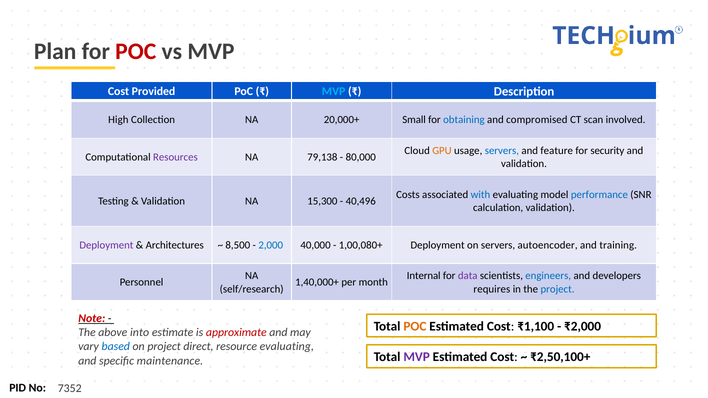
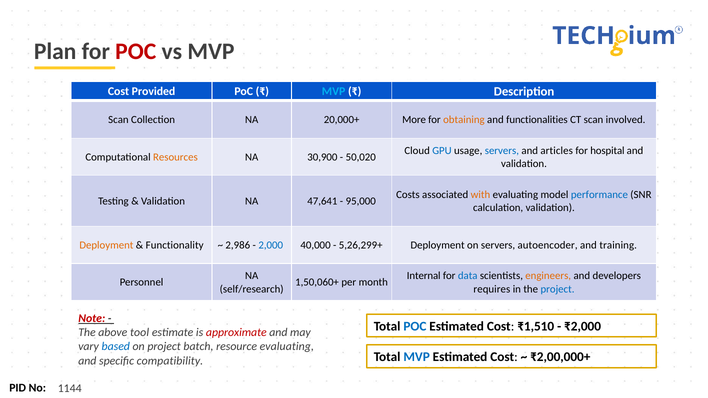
High at (118, 120): High -> Scan
Small: Small -> More
obtaining colour: blue -> orange
compromised: compromised -> functionalities
GPU colour: orange -> blue
feature: feature -> articles
security: security -> hospital
Resources colour: purple -> orange
79,138: 79,138 -> 30,900
80,000: 80,000 -> 50,020
with colour: blue -> orange
15,300: 15,300 -> 47,641
40,496: 40,496 -> 95,000
Deployment at (106, 245) colour: purple -> orange
Architectures: Architectures -> Functionality
8,500: 8,500 -> 2,986
1,00,080+: 1,00,080+ -> 5,26,299+
data colour: purple -> blue
engineers colour: blue -> orange
1,40,000+: 1,40,000+ -> 1,50,060+
POC at (415, 327) colour: orange -> blue
₹1,100: ₹1,100 -> ₹1,510
into: into -> tool
direct: direct -> batch
maintenance: maintenance -> compatibility
MVP at (417, 357) colour: purple -> blue
₹2,50,100+: ₹2,50,100+ -> ₹2,00,000+
7352: 7352 -> 1144
